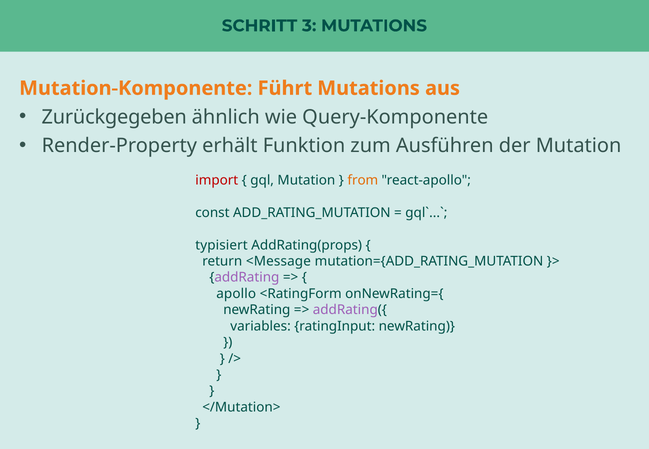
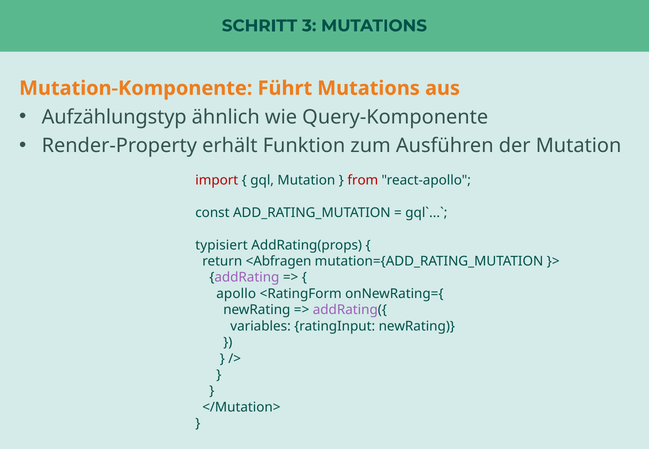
Zurückgegeben: Zurückgegeben -> Aufzählungstyp
from colour: orange -> red
<Message: <Message -> <Abfragen
